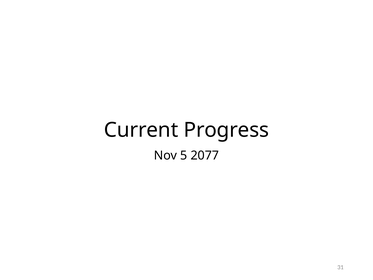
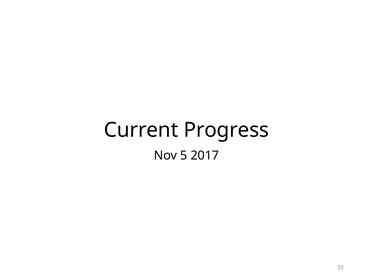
2077: 2077 -> 2017
